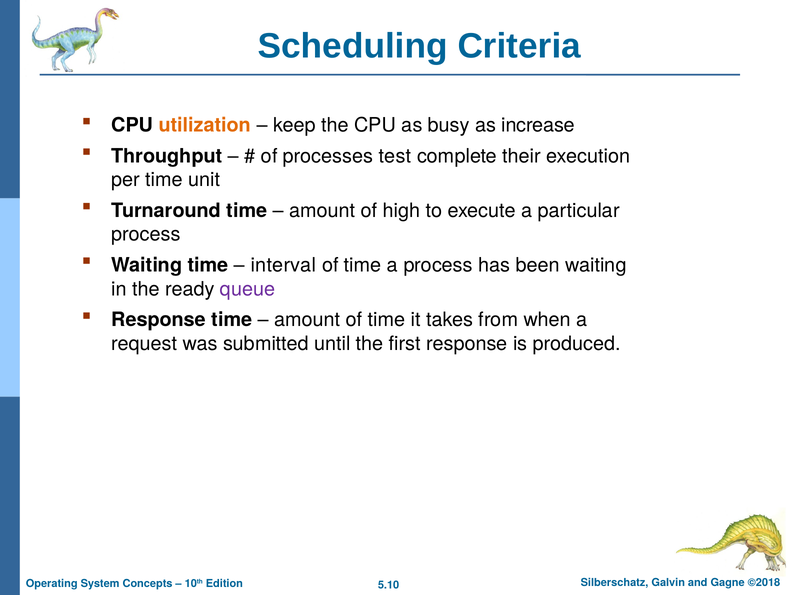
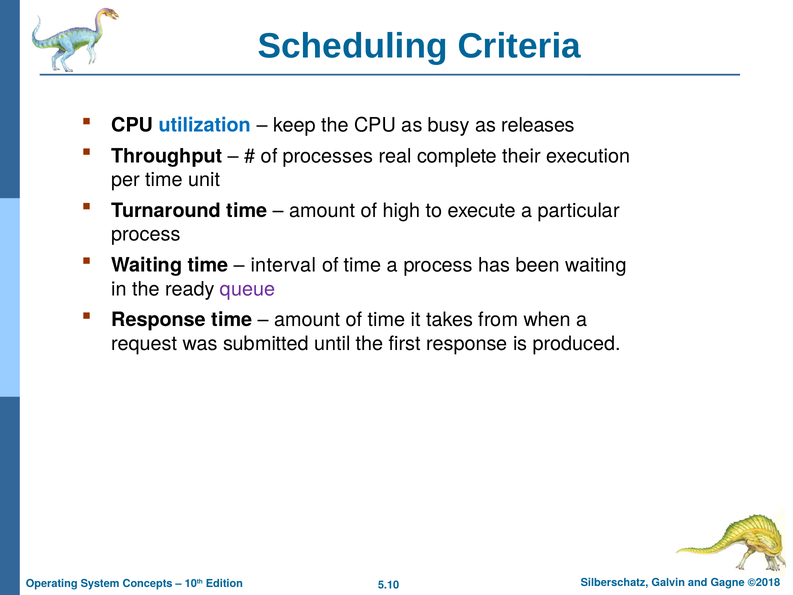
utilization colour: orange -> blue
increase: increase -> releases
test: test -> real
